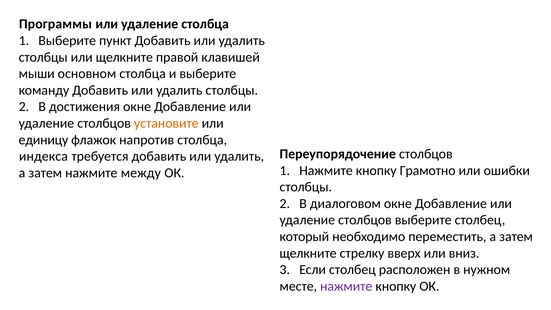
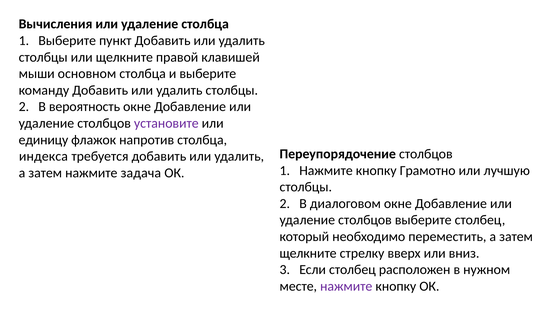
Программы: Программы -> Вычисления
достижения: достижения -> вероятность
установите colour: orange -> purple
ошибки: ошибки -> лучшую
между: между -> задача
